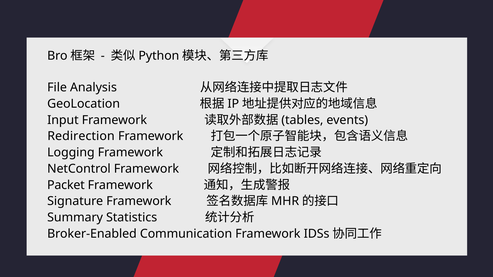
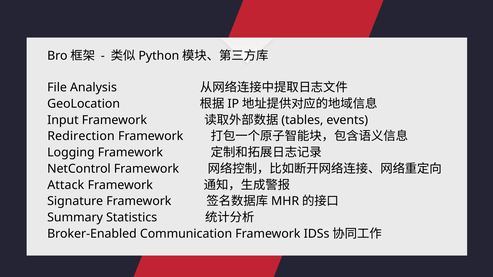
Packet: Packet -> Attack
